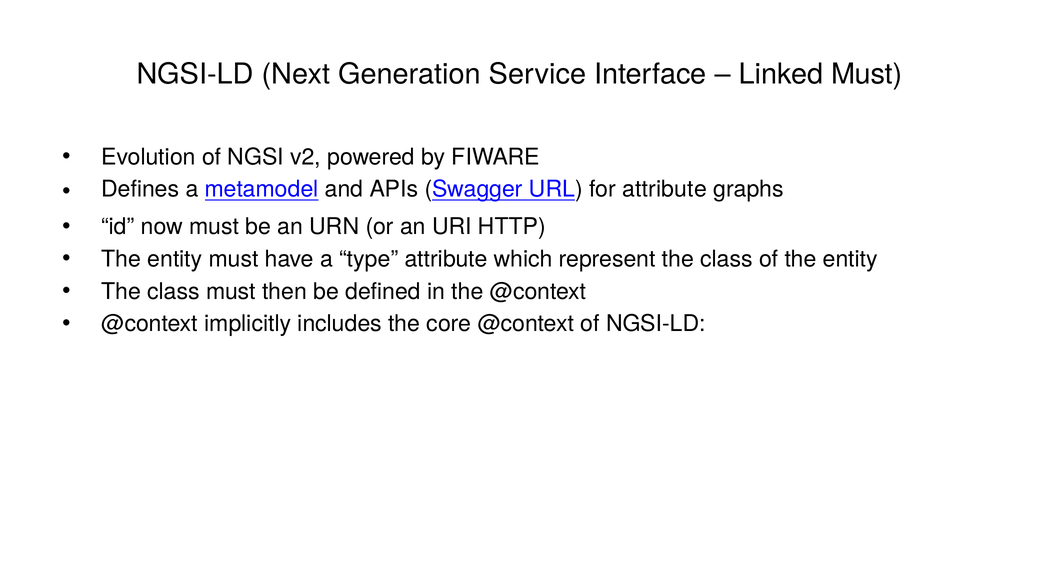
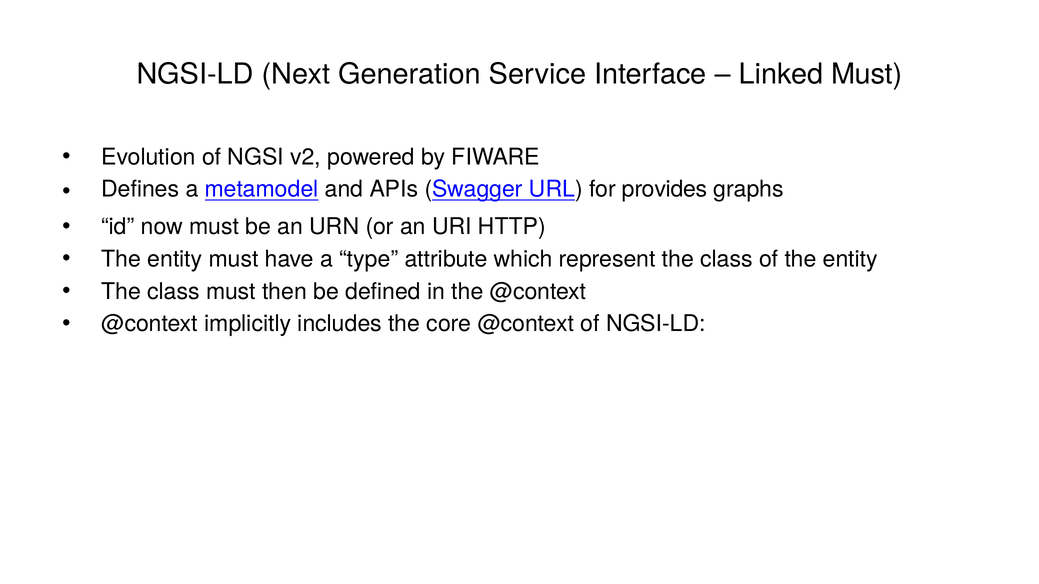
for attribute: attribute -> provides
